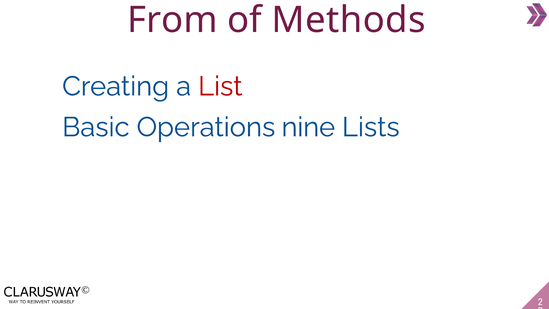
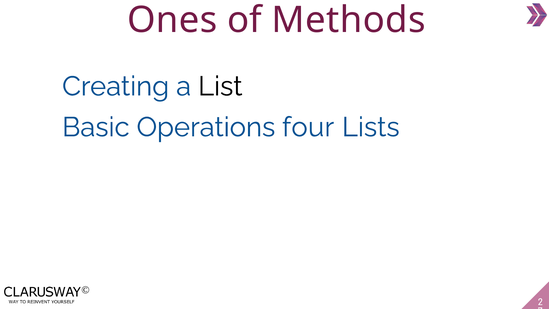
From: From -> Ones
List colour: red -> black
nine: nine -> four
